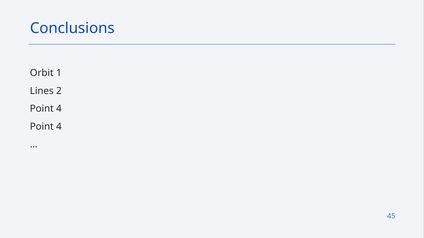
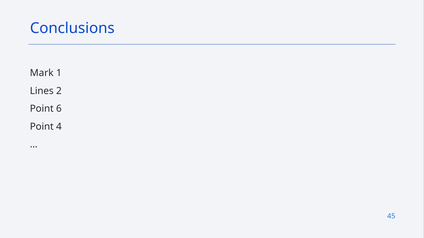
Orbit: Orbit -> Mark
4 at (59, 109): 4 -> 6
